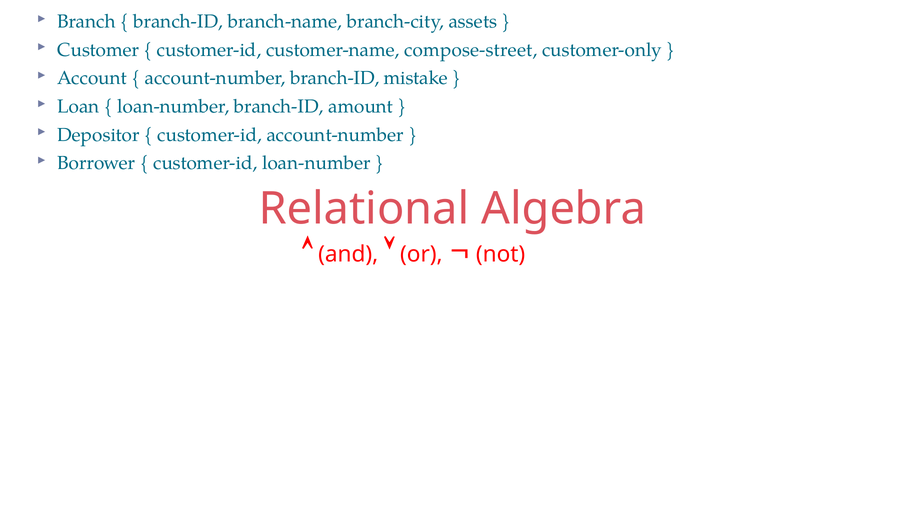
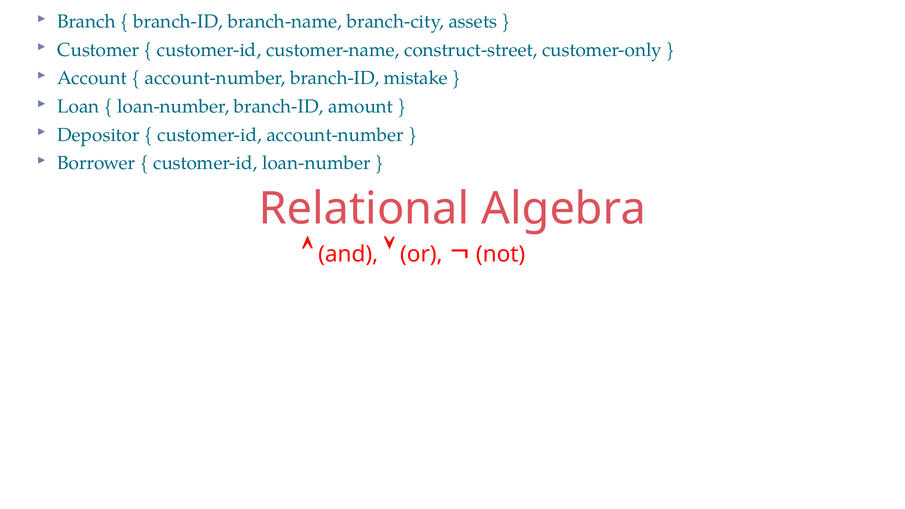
compose-street: compose-street -> construct-street
